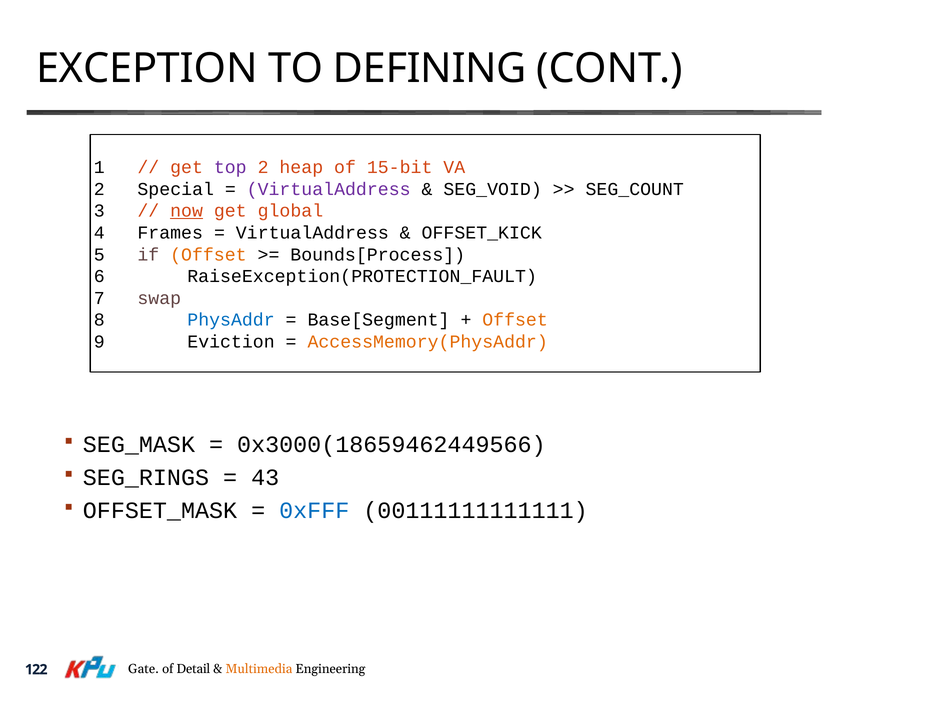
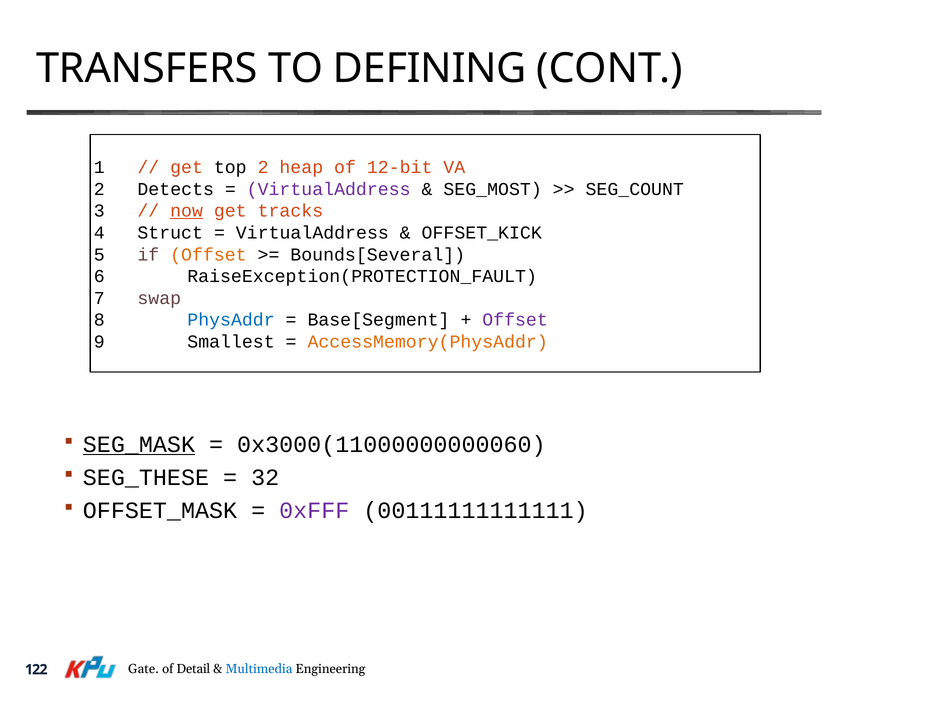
EXCEPTION: EXCEPTION -> TRANSFERS
top at (230, 167) colour: purple -> black
15-bit: 15-bit -> 12-bit
Special: Special -> Detects
SEG_VOID: SEG_VOID -> SEG_MOST
global: global -> tracks
Frames: Frames -> Struct
Bounds[Process: Bounds[Process -> Bounds[Several
Offset at (515, 320) colour: orange -> purple
Eviction: Eviction -> Smallest
SEG_MASK underline: none -> present
0x3000(18659462449566: 0x3000(18659462449566 -> 0x3000(11000000000060
SEG_RINGS: SEG_RINGS -> SEG_THESE
43: 43 -> 32
0xFFF colour: blue -> purple
Multimedia colour: orange -> blue
